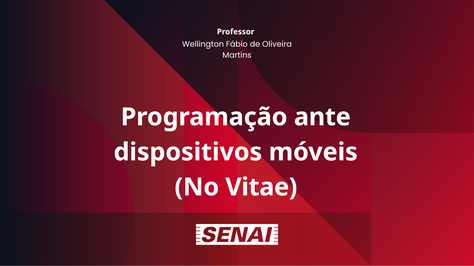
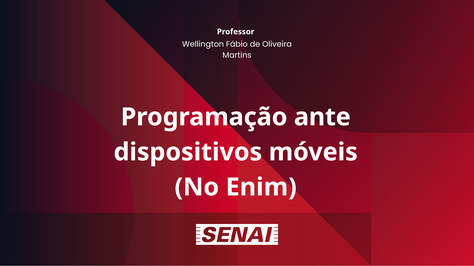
Vitae: Vitae -> Enim
